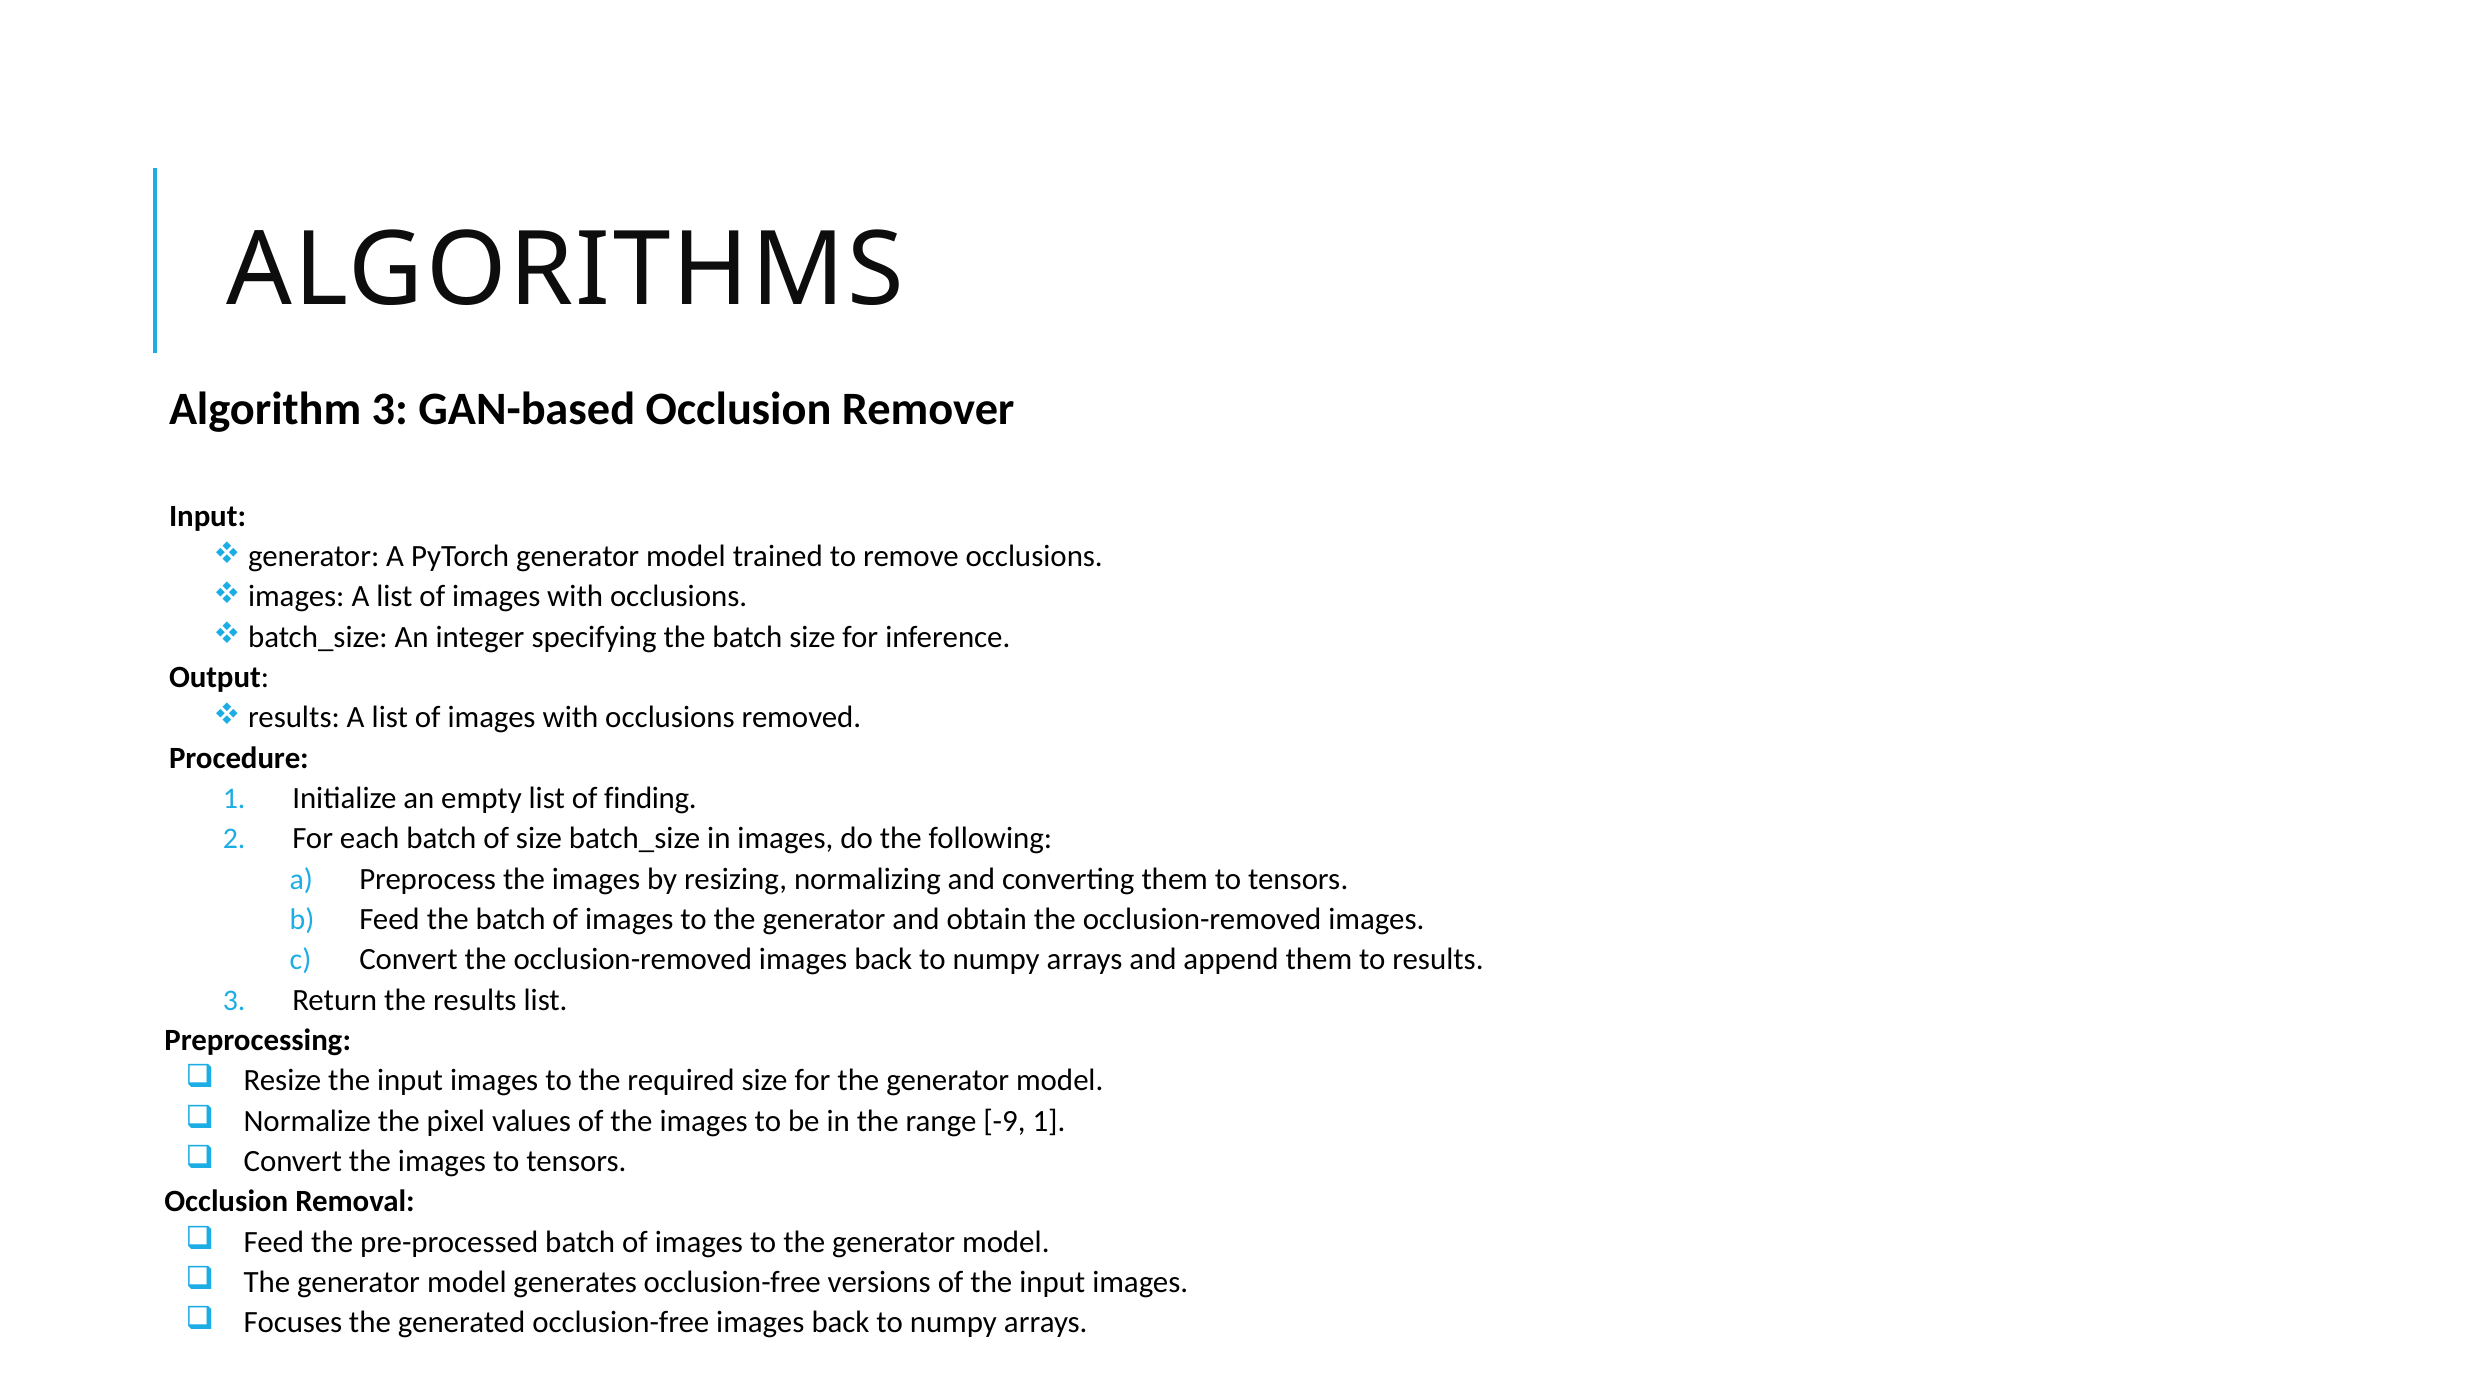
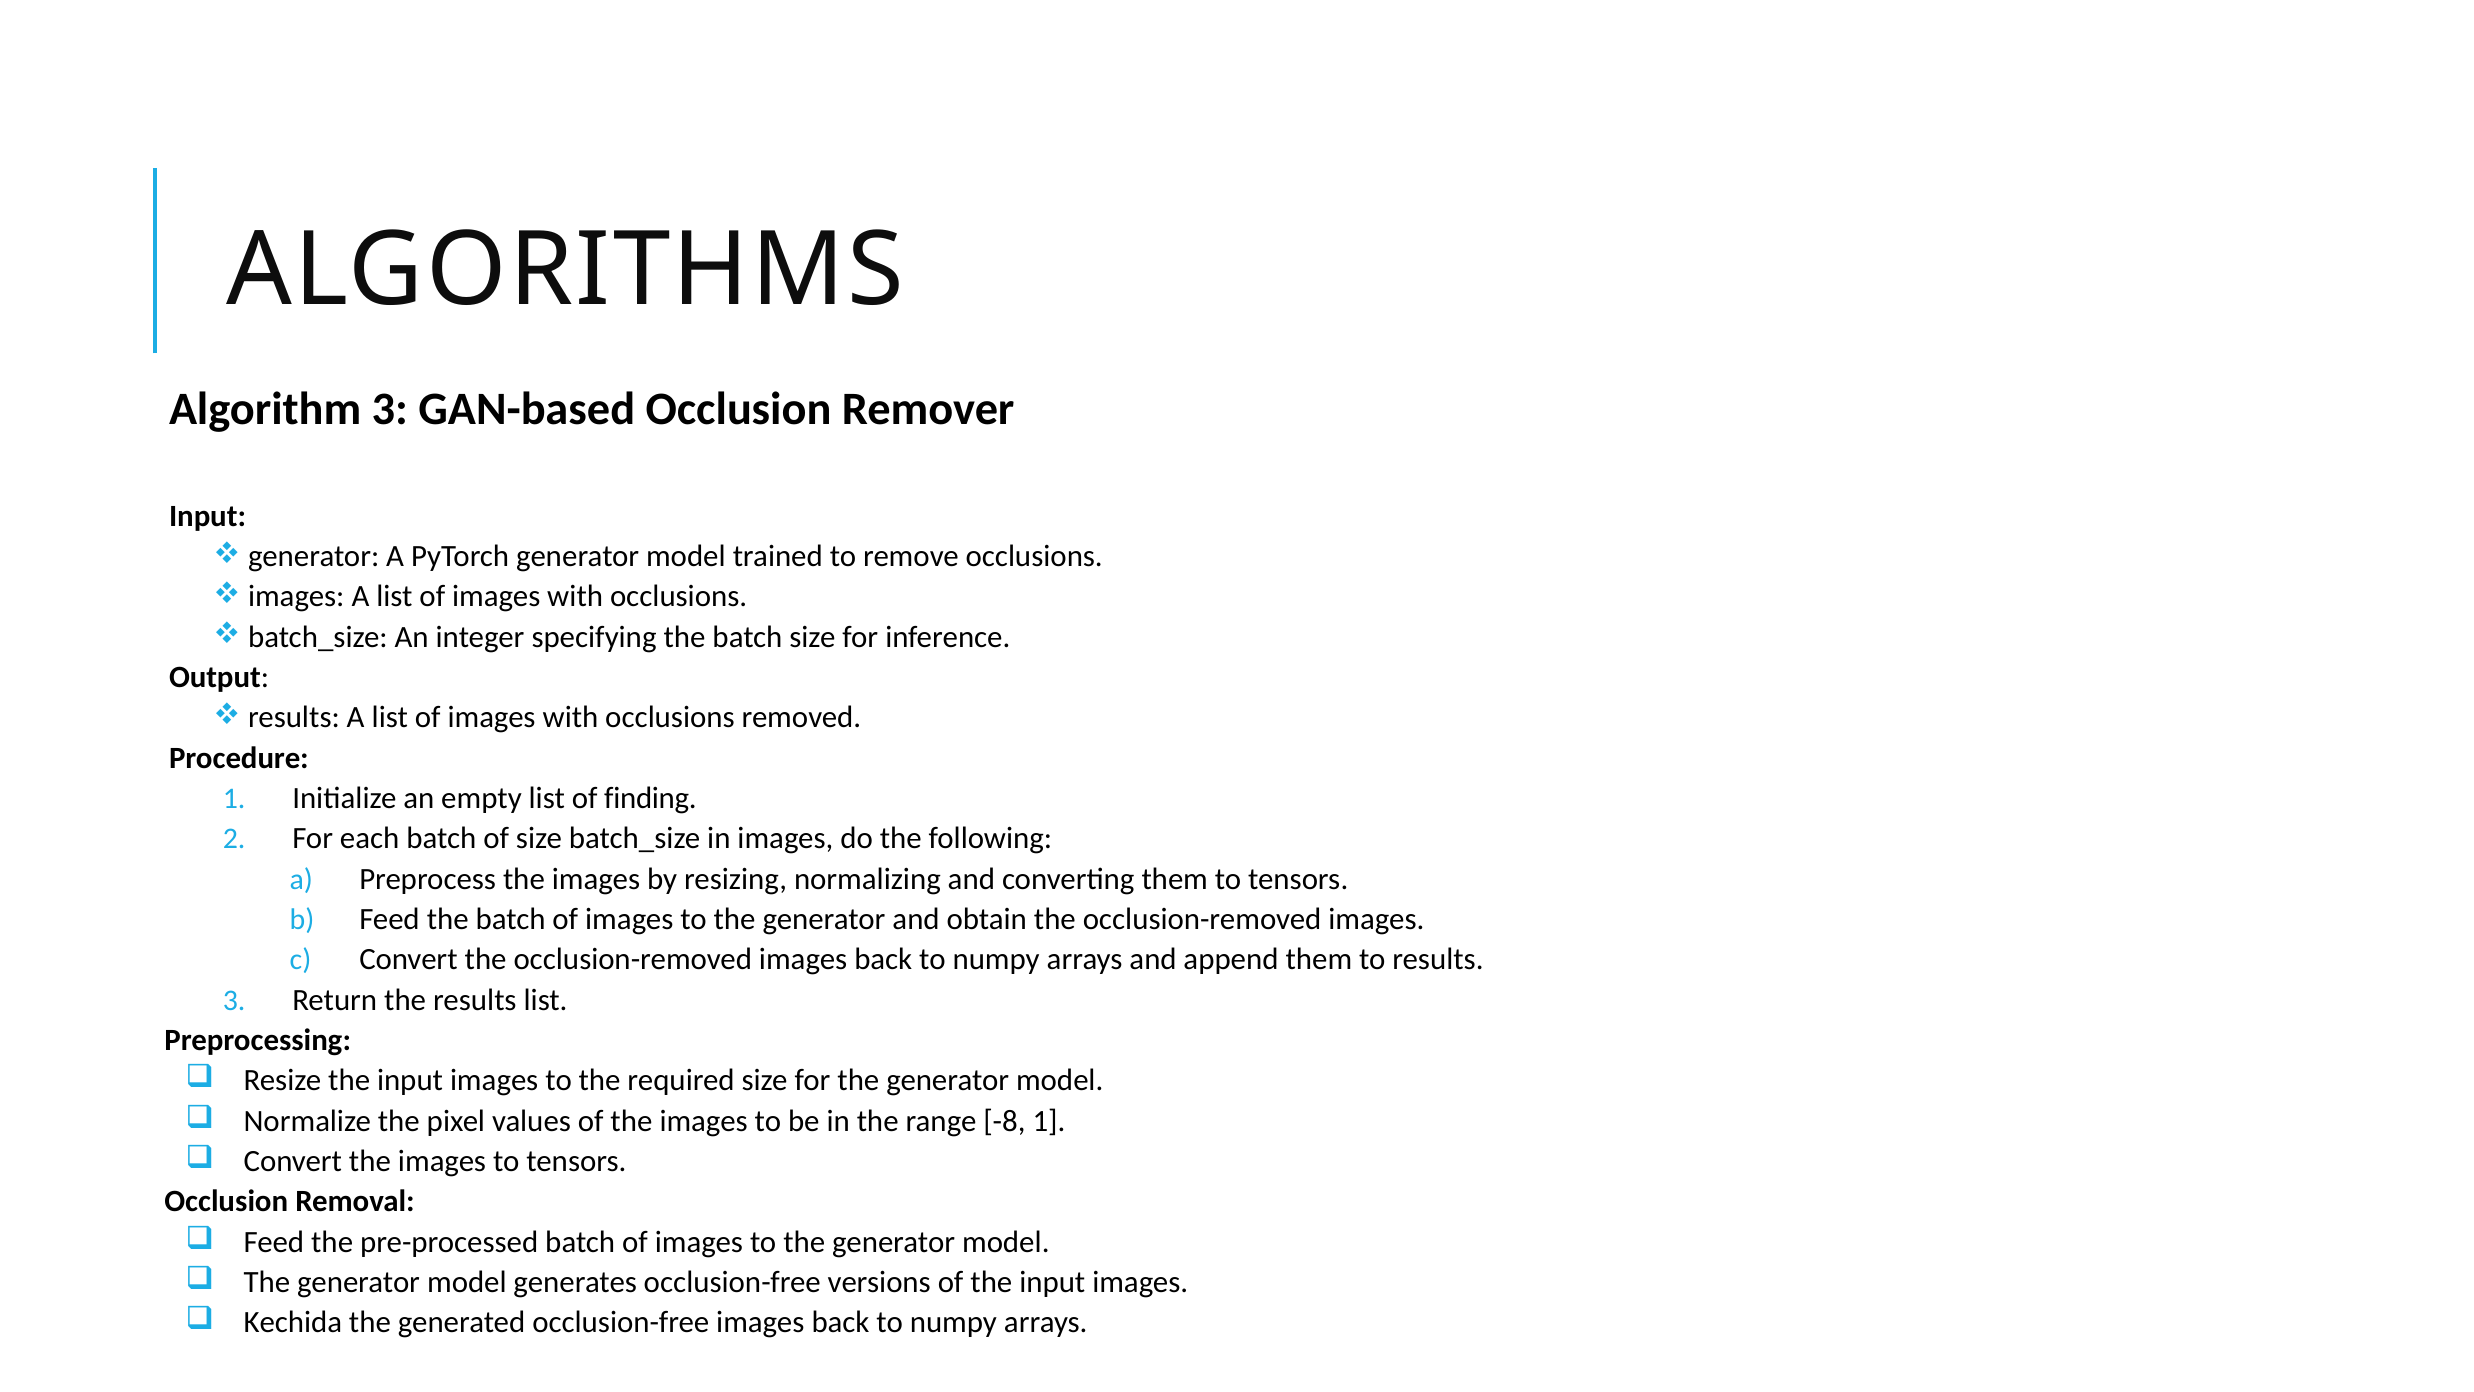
-9: -9 -> -8
Focuses: Focuses -> Kechida
